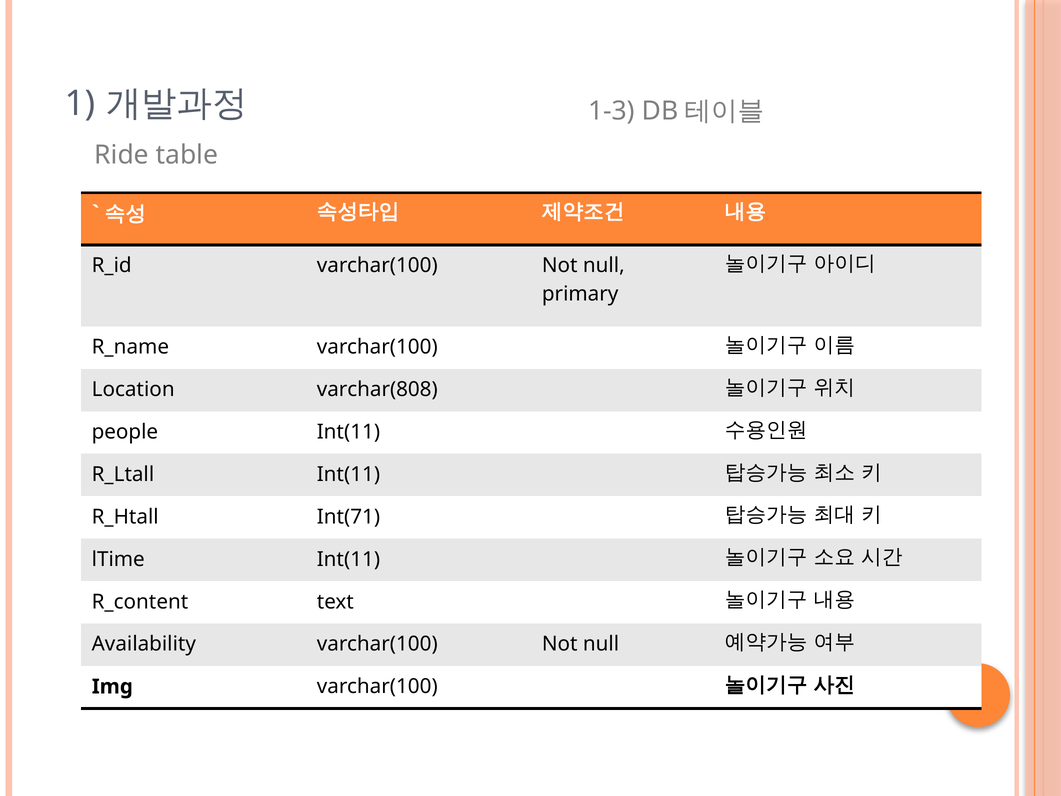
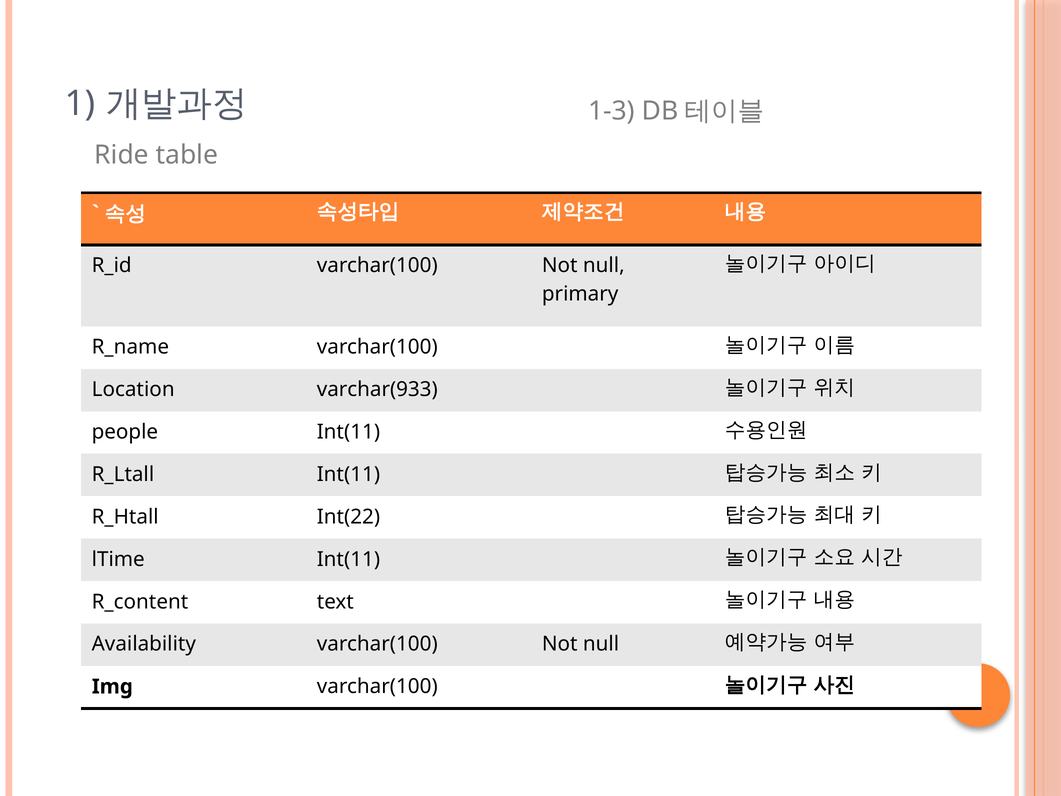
varchar(808: varchar(808 -> varchar(933
Int(71: Int(71 -> Int(22
